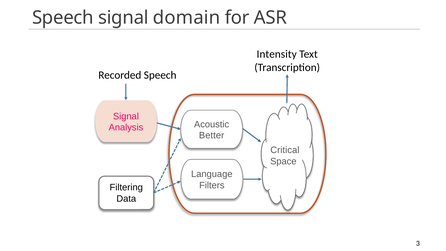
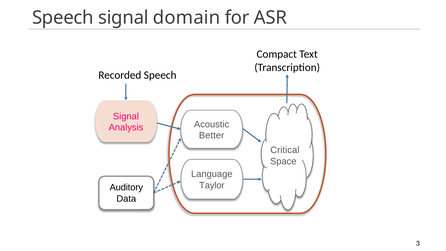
Intensity: Intensity -> Compact
Filters: Filters -> Taylor
Filtering: Filtering -> Auditory
